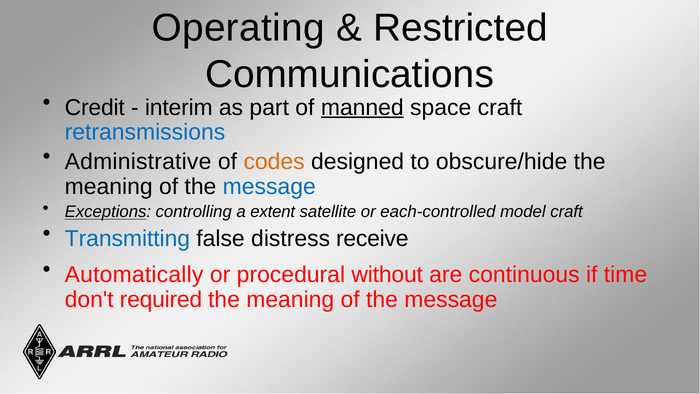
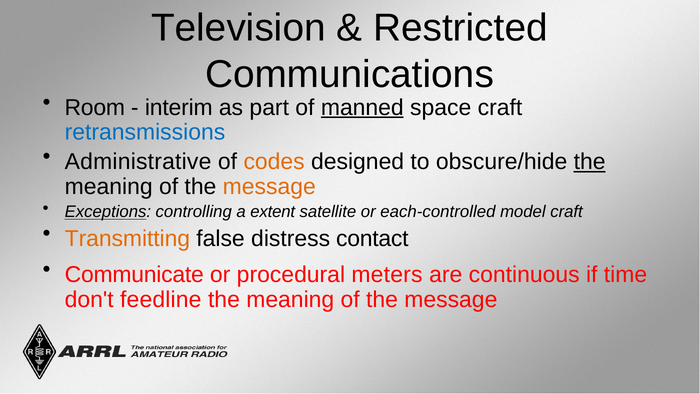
Operating: Operating -> Television
Credit: Credit -> Room
the at (590, 162) underline: none -> present
message at (269, 186) colour: blue -> orange
Transmitting colour: blue -> orange
receive: receive -> contact
Automatically: Automatically -> Communicate
without: without -> meters
required: required -> feedline
